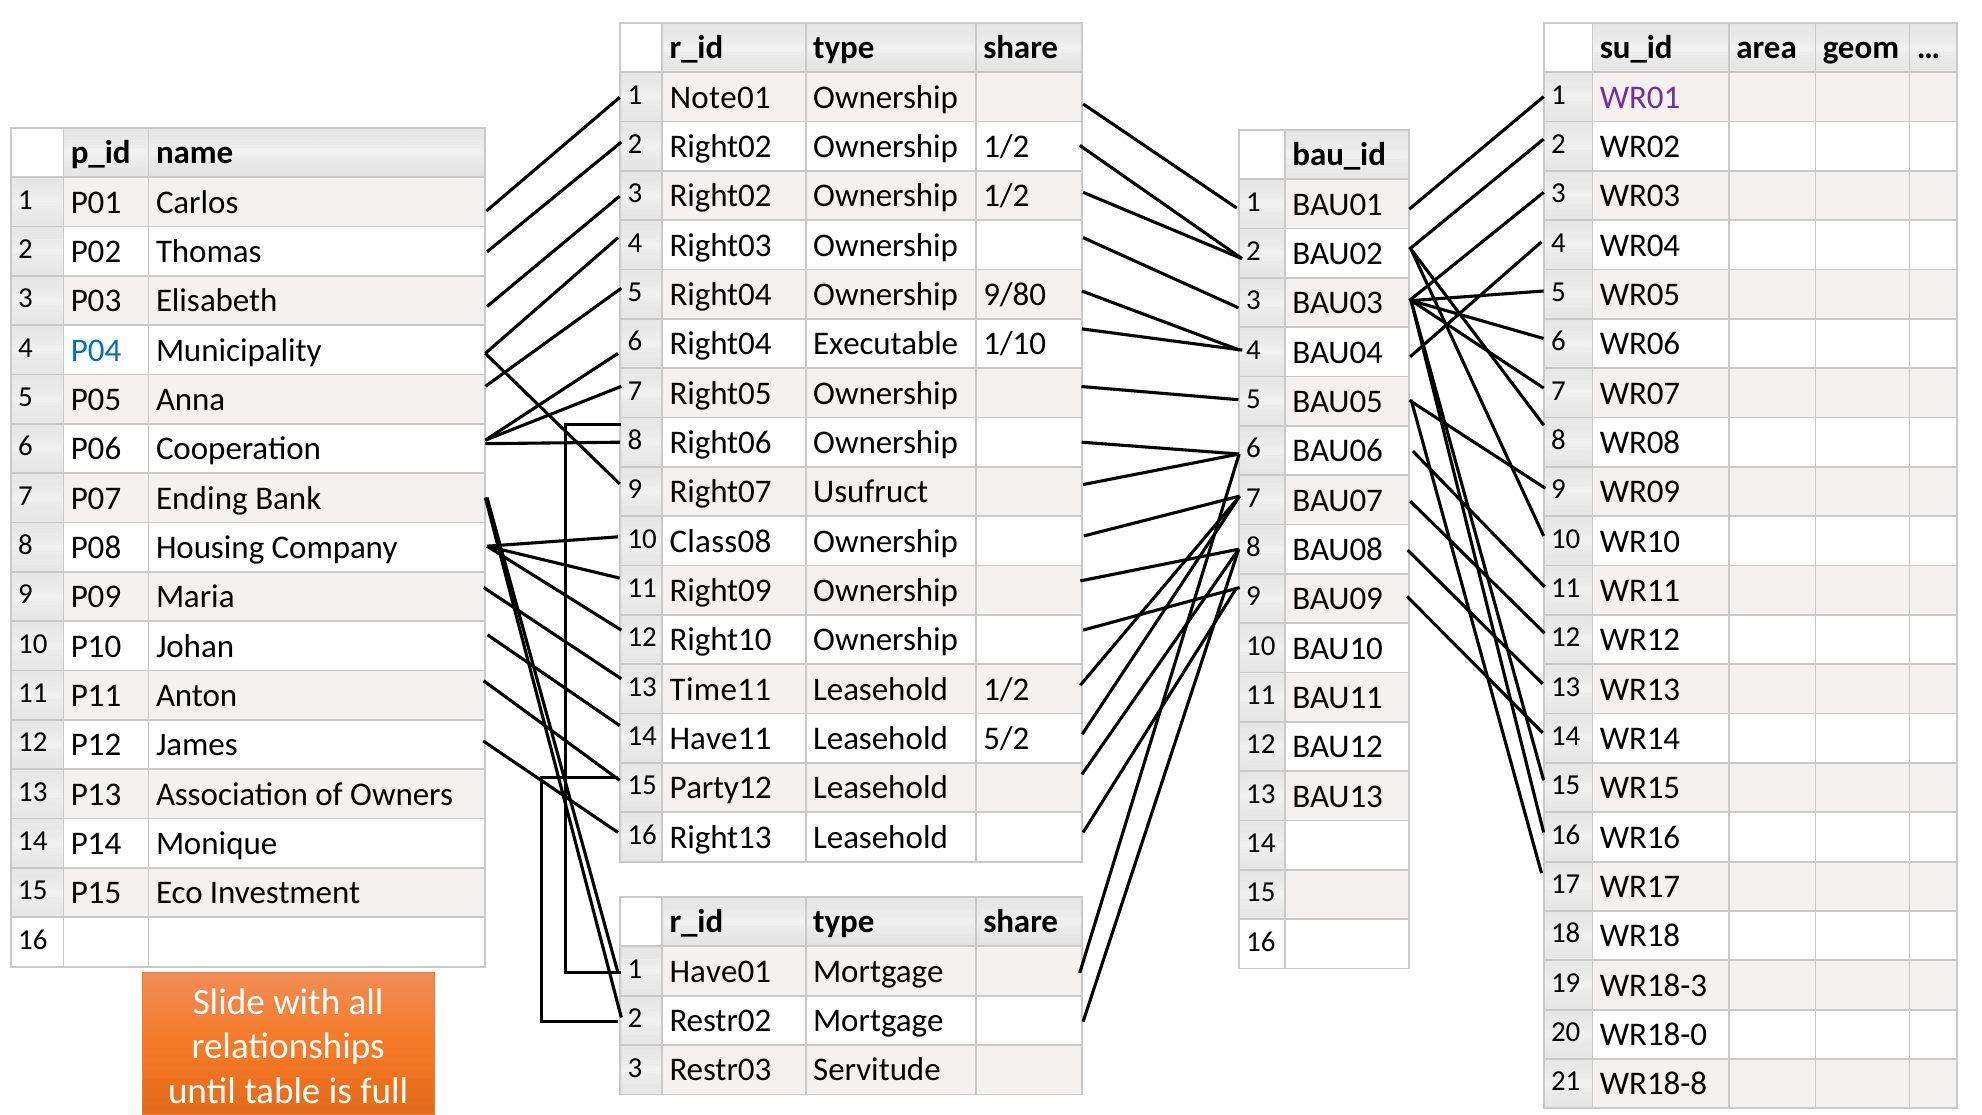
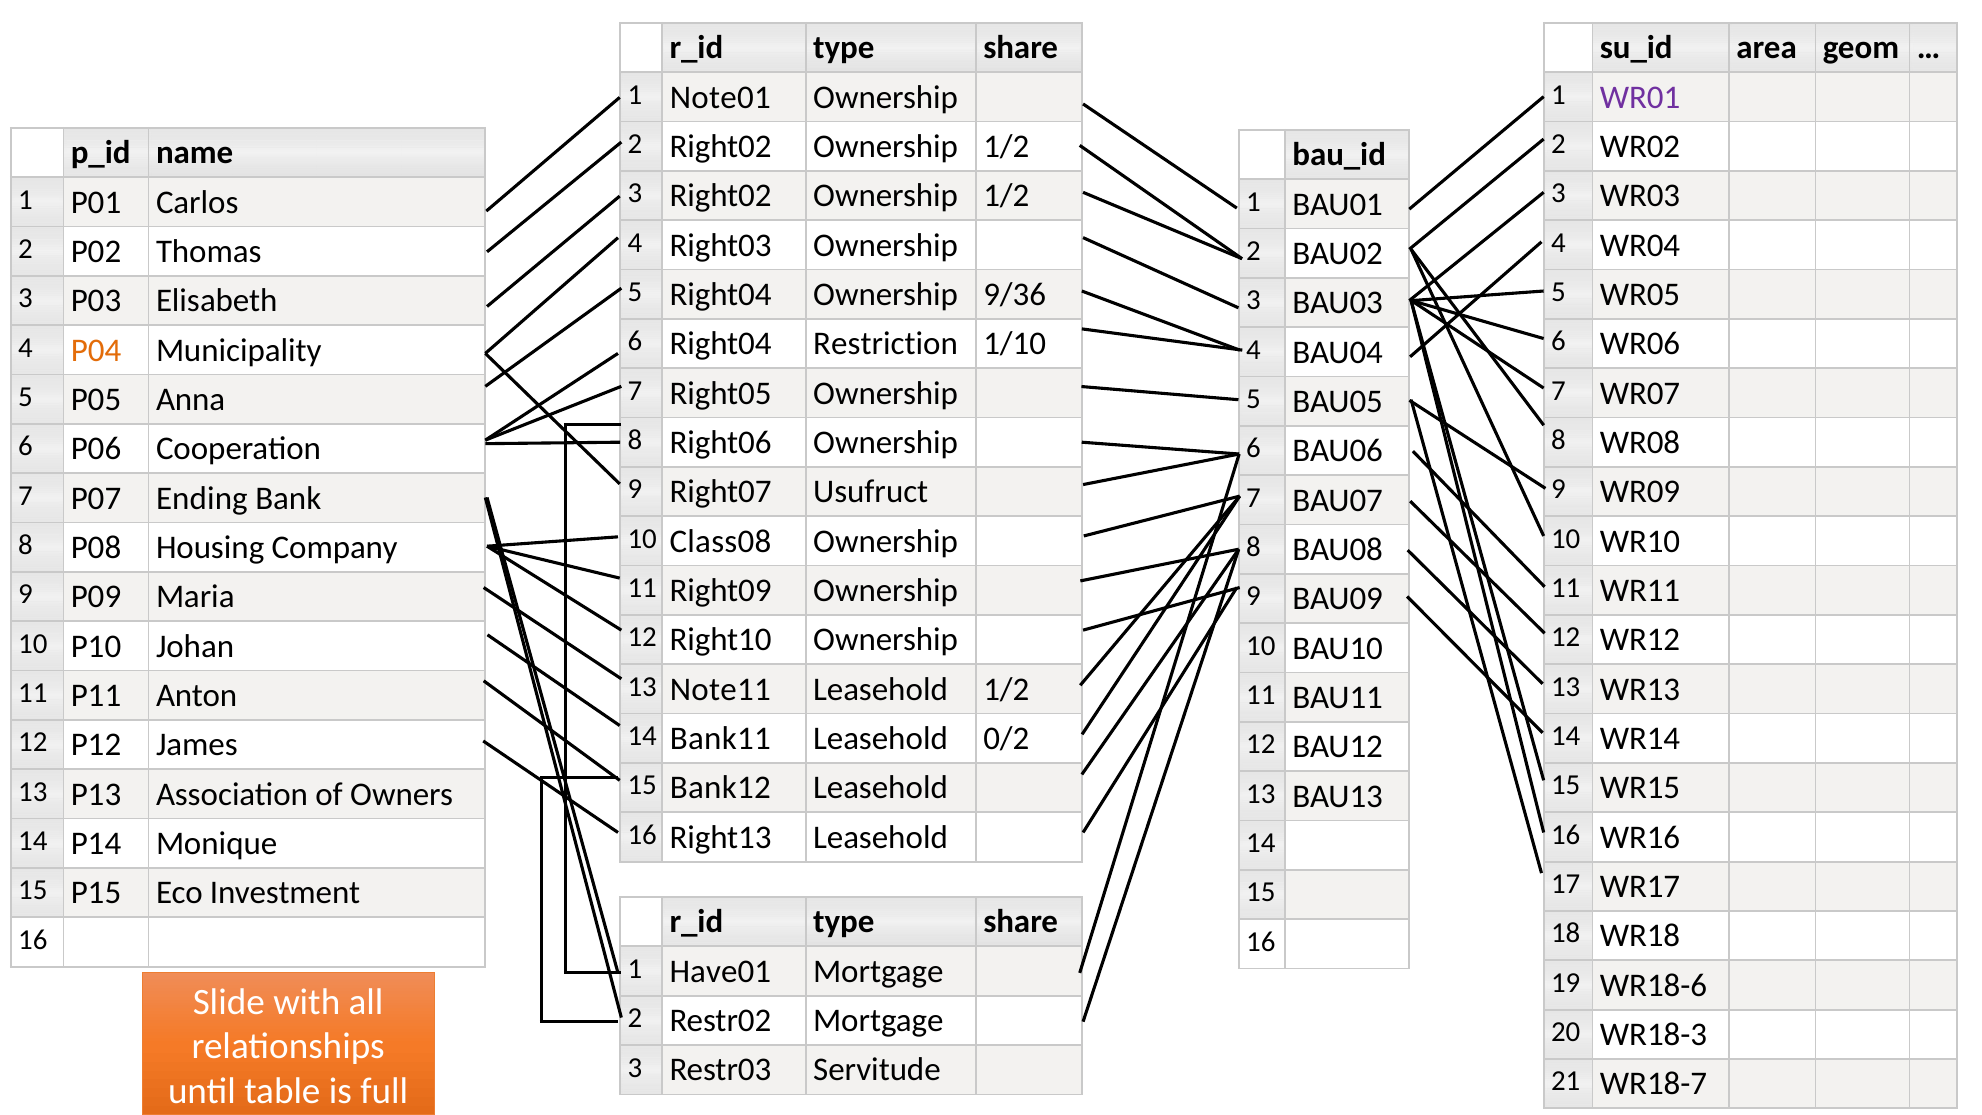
9/80: 9/80 -> 9/36
Executable: Executable -> Restriction
P04 colour: blue -> orange
Time11: Time11 -> Note11
Have11: Have11 -> Bank11
5/2: 5/2 -> 0/2
Party12: Party12 -> Bank12
WR18-3: WR18-3 -> WR18-6
WR18-0: WR18-0 -> WR18-3
WR18-8: WR18-8 -> WR18-7
